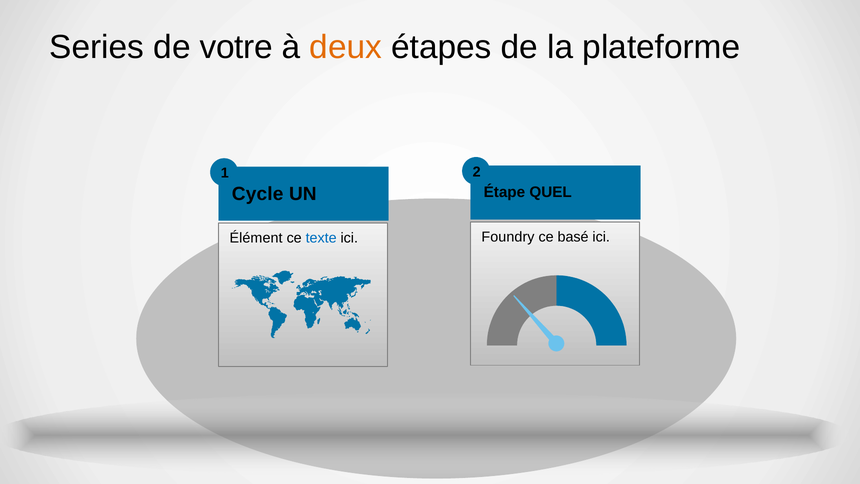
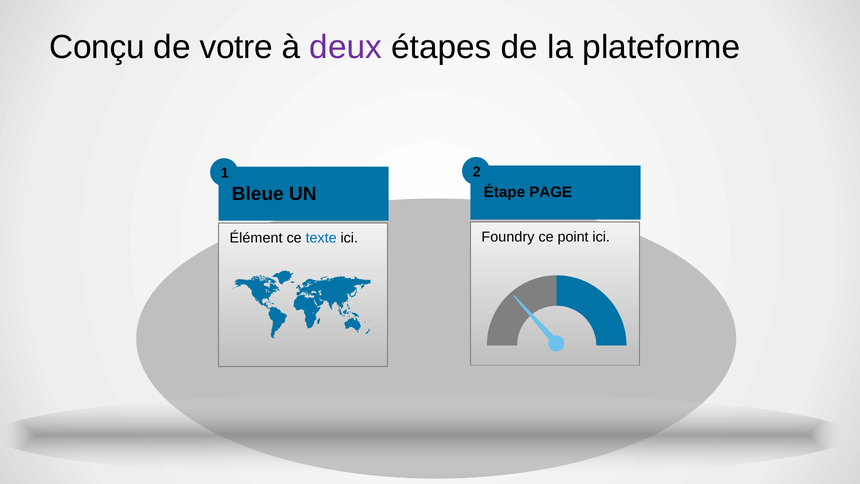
Series: Series -> Conçu
deux colour: orange -> purple
Cycle: Cycle -> Bleue
QUEL: QUEL -> PAGE
basé: basé -> point
